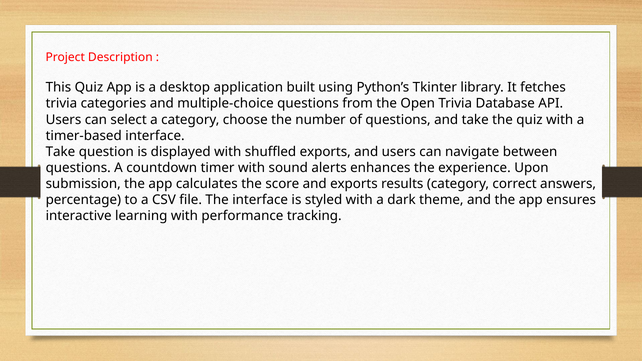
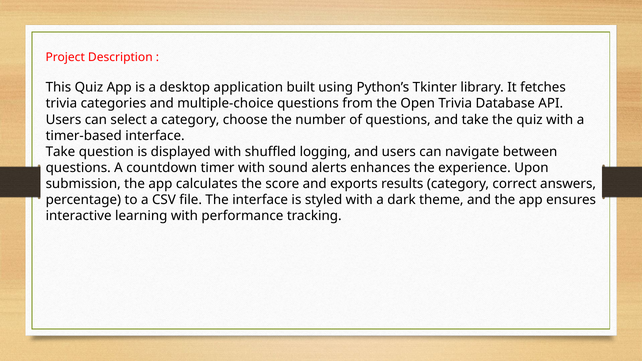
shuffled exports: exports -> logging
